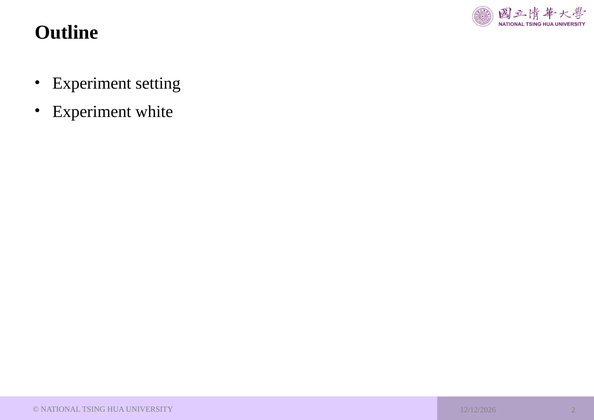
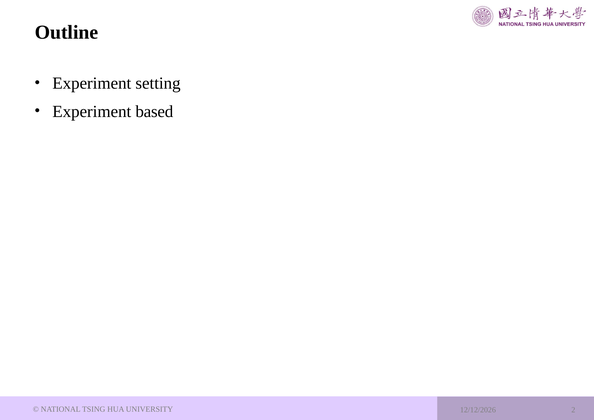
white: white -> based
